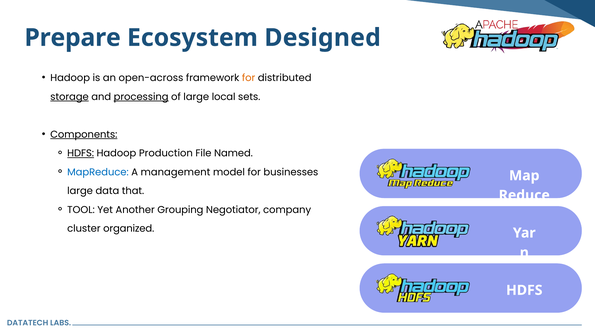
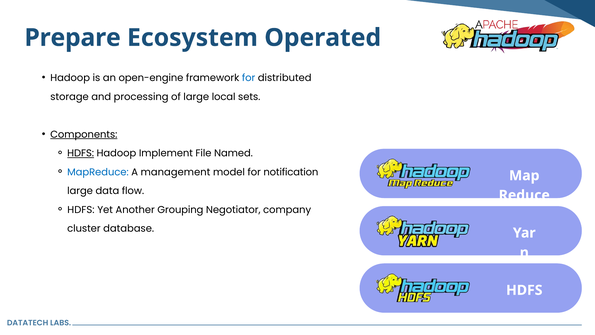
Designed: Designed -> Operated
open-across: open-across -> open-engine
for at (249, 78) colour: orange -> blue
storage underline: present -> none
processing underline: present -> none
Production: Production -> Implement
businesses: businesses -> notification
that: that -> flow
TOOL at (81, 210): TOOL -> HDFS
organized: organized -> database
